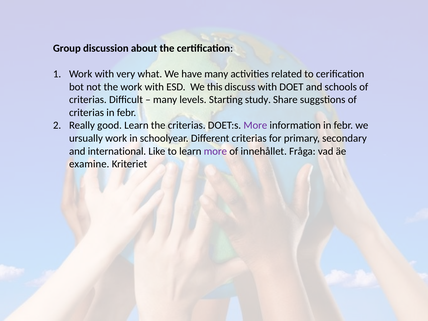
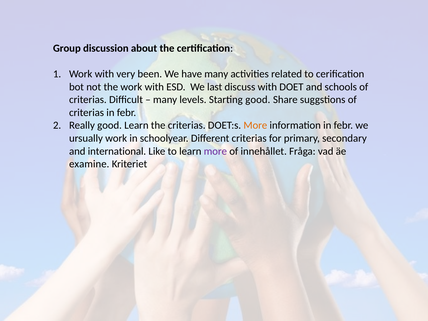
what: what -> been
this: this -> last
Starting study: study -> good
More at (255, 125) colour: purple -> orange
